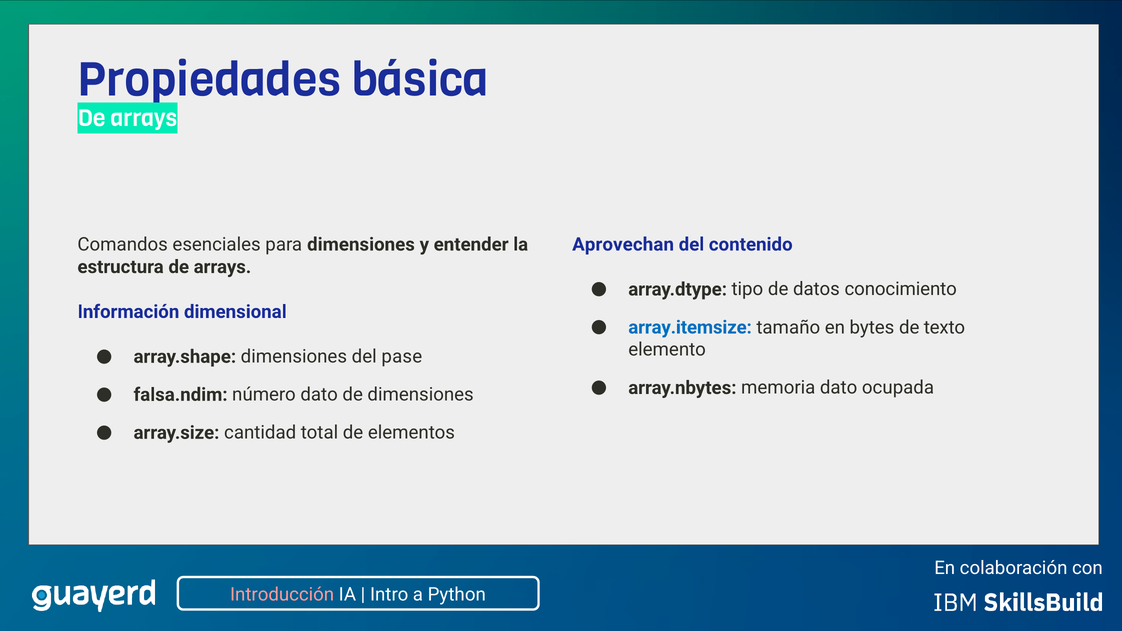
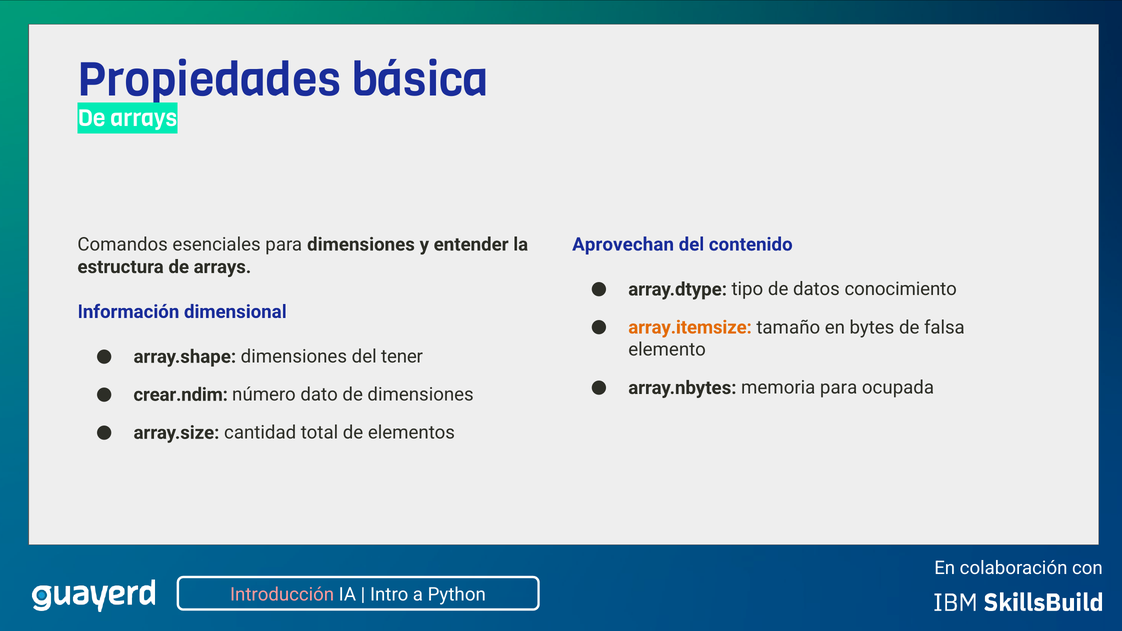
array.itemsize colour: blue -> orange
texto: texto -> falsa
pase: pase -> tener
memoria dato: dato -> para
falsa.ndim: falsa.ndim -> crear.ndim
